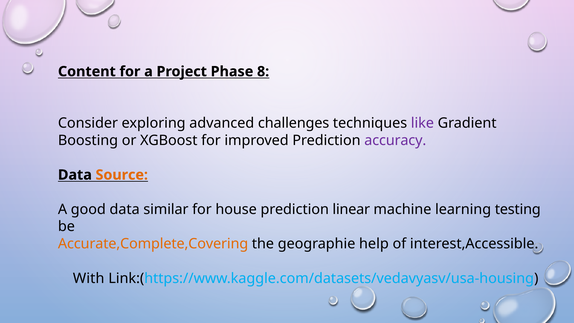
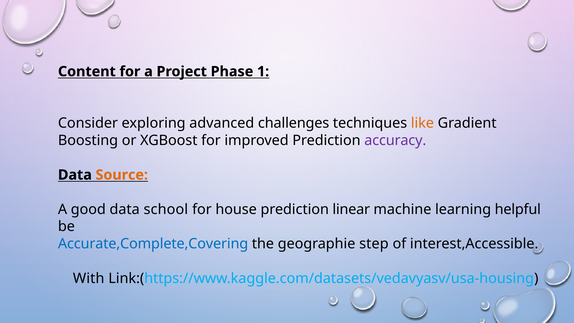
8: 8 -> 1
like colour: purple -> orange
similar: similar -> school
testing: testing -> helpful
Accurate,Complete,Covering colour: orange -> blue
help: help -> step
